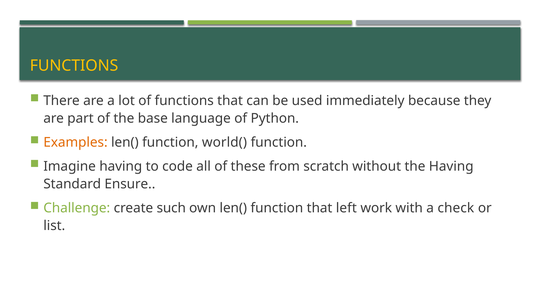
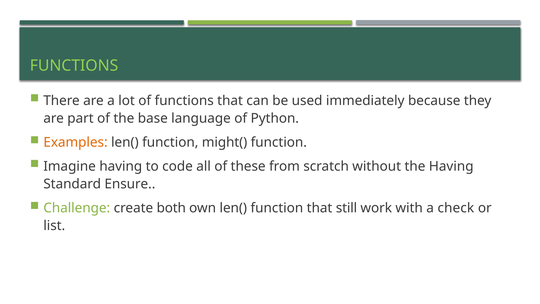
FUNCTIONS at (74, 66) colour: yellow -> light green
world(: world( -> might(
such: such -> both
left: left -> still
